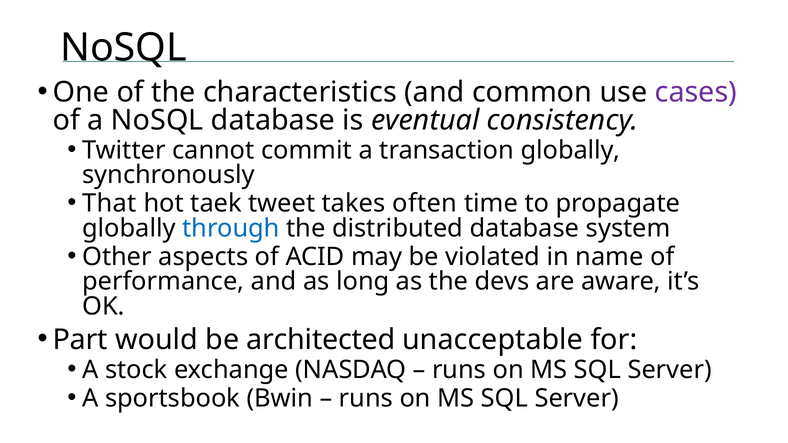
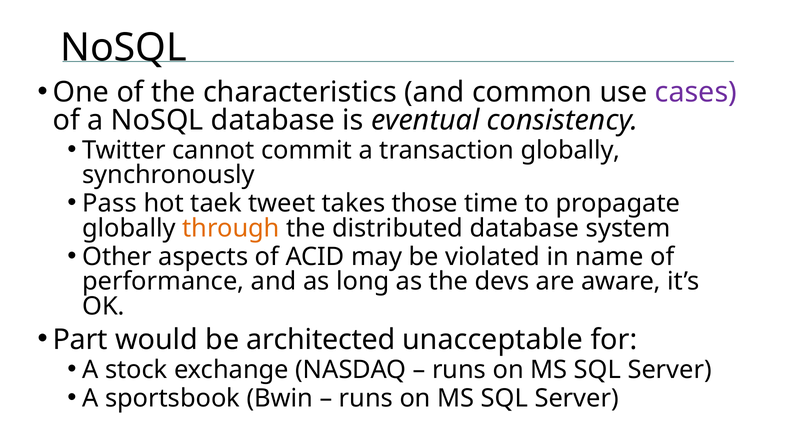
That: That -> Pass
often: often -> those
through colour: blue -> orange
